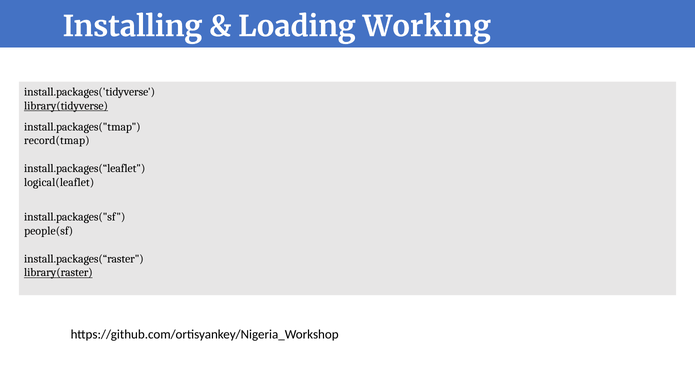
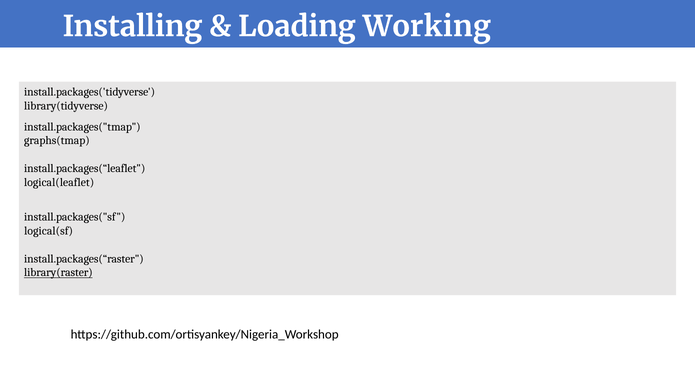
library(tidyverse underline: present -> none
record(tmap: record(tmap -> graphs(tmap
people(sf: people(sf -> logical(sf
